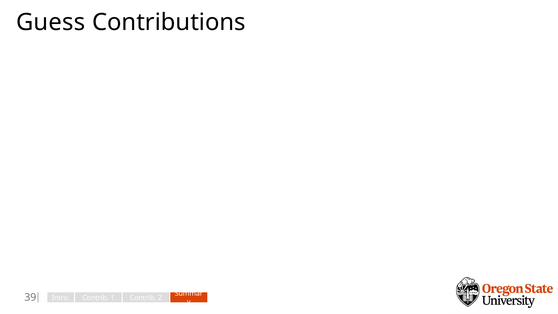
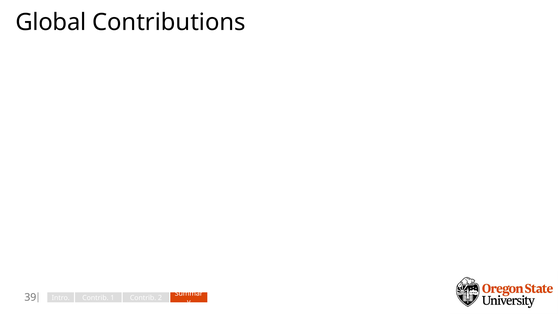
Guess: Guess -> Global
